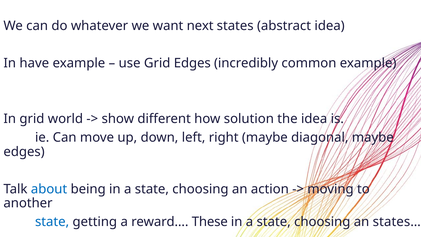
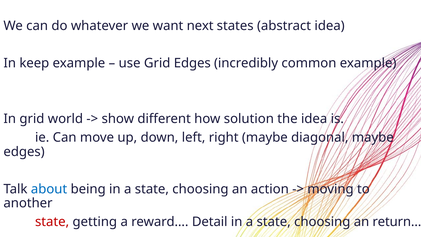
have: have -> keep
state at (52, 222) colour: blue -> red
These: These -> Detail
states…: states… -> return…
